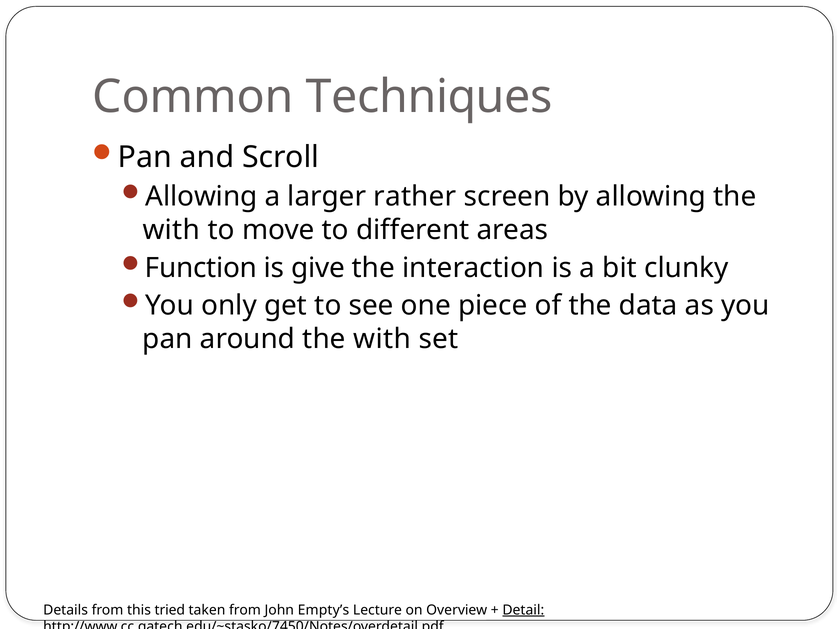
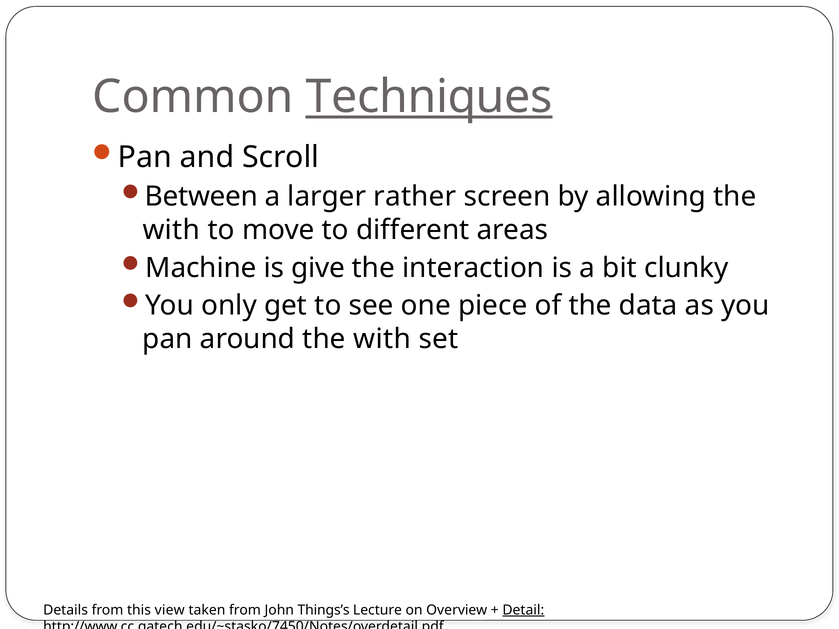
Techniques underline: none -> present
Allowing at (201, 196): Allowing -> Between
Function: Function -> Machine
tried: tried -> view
Empty’s: Empty’s -> Things’s
